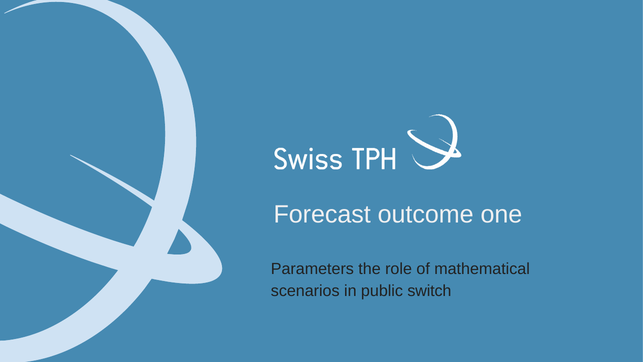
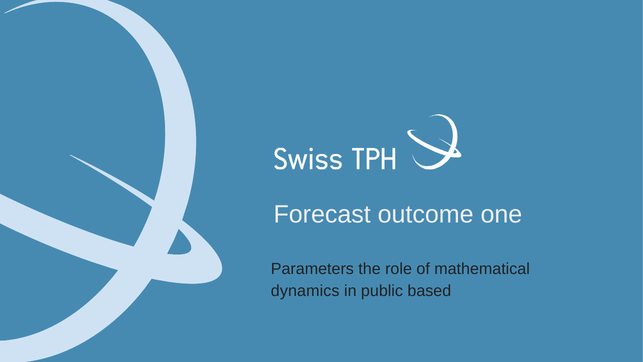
scenarios: scenarios -> dynamics
switch: switch -> based
